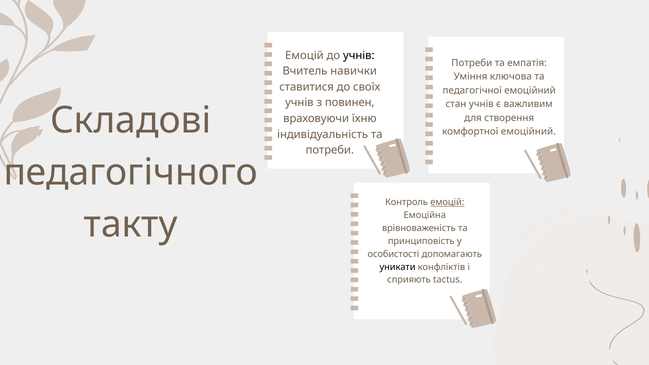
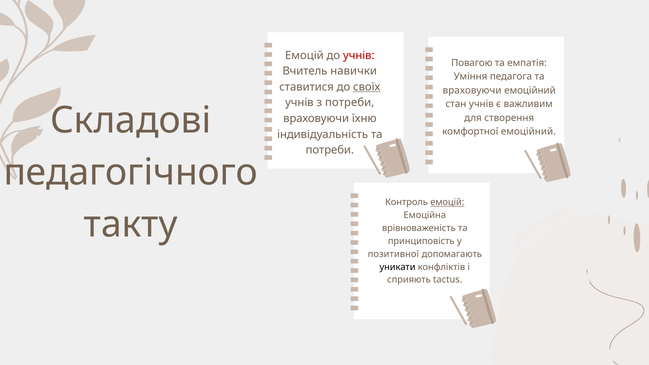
учнів at (359, 55) colour: black -> red
Потреби at (472, 63): Потреби -> Повагою
ключова: ключова -> педагога
своїх underline: none -> present
педагогічної at (472, 90): педагогічної -> враховуючи
з повинен: повинен -> потреби
особистості: особистості -> позитивної
